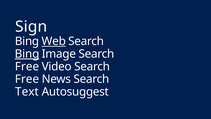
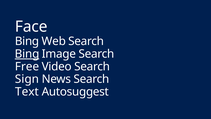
Sign: Sign -> Face
Web underline: present -> none
Free at (27, 79): Free -> Sign
